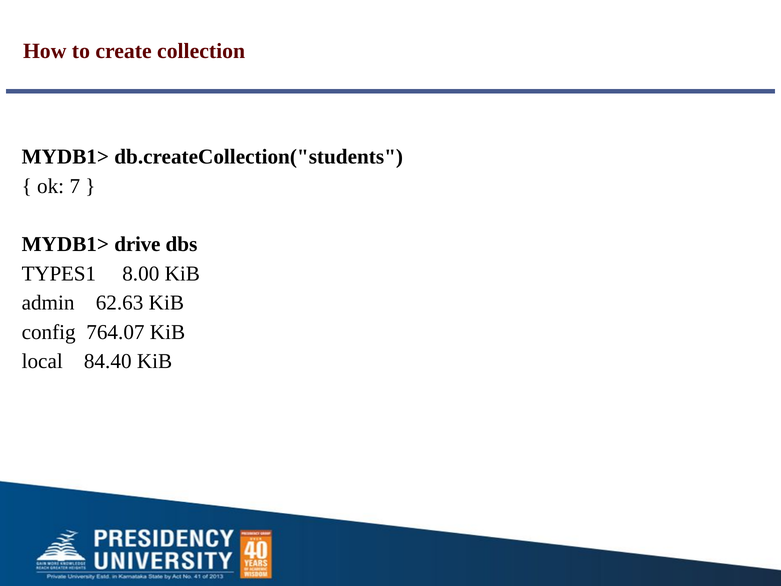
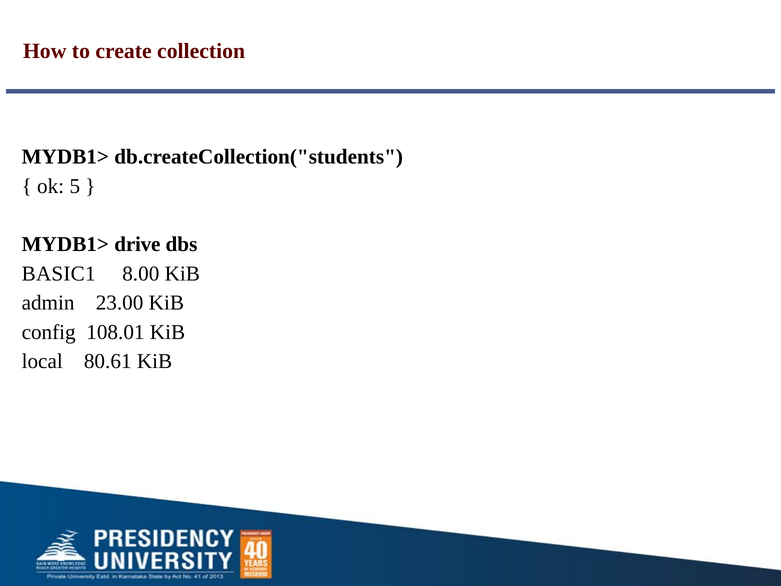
7: 7 -> 5
TYPES1: TYPES1 -> BASIC1
62.63: 62.63 -> 23.00
764.07: 764.07 -> 108.01
84.40: 84.40 -> 80.61
